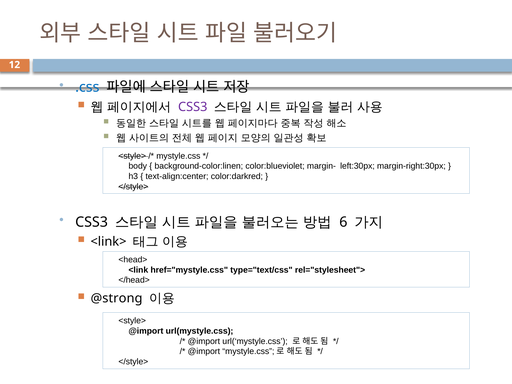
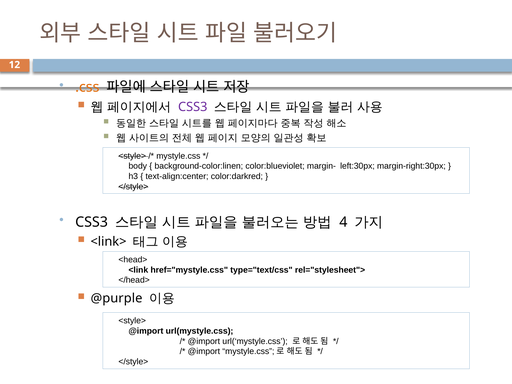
.css colour: blue -> orange
6: 6 -> 4
@strong: @strong -> @purple
